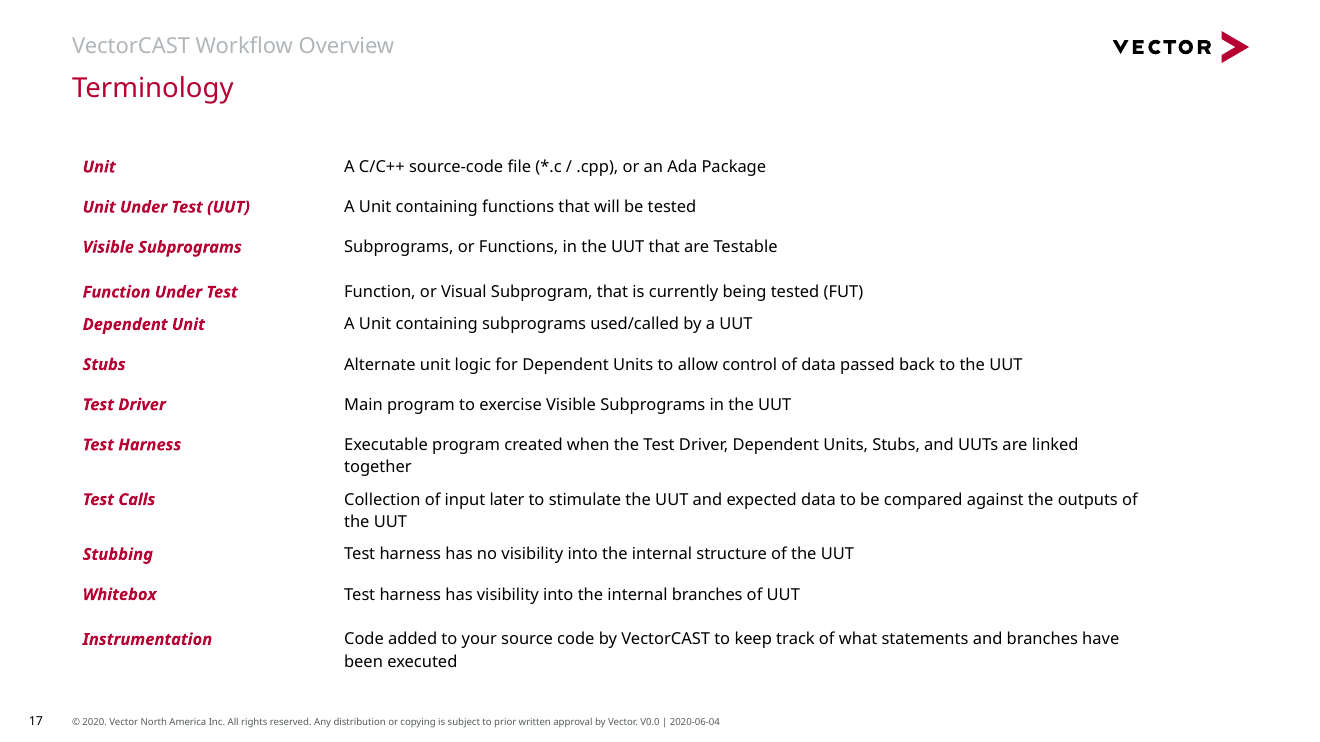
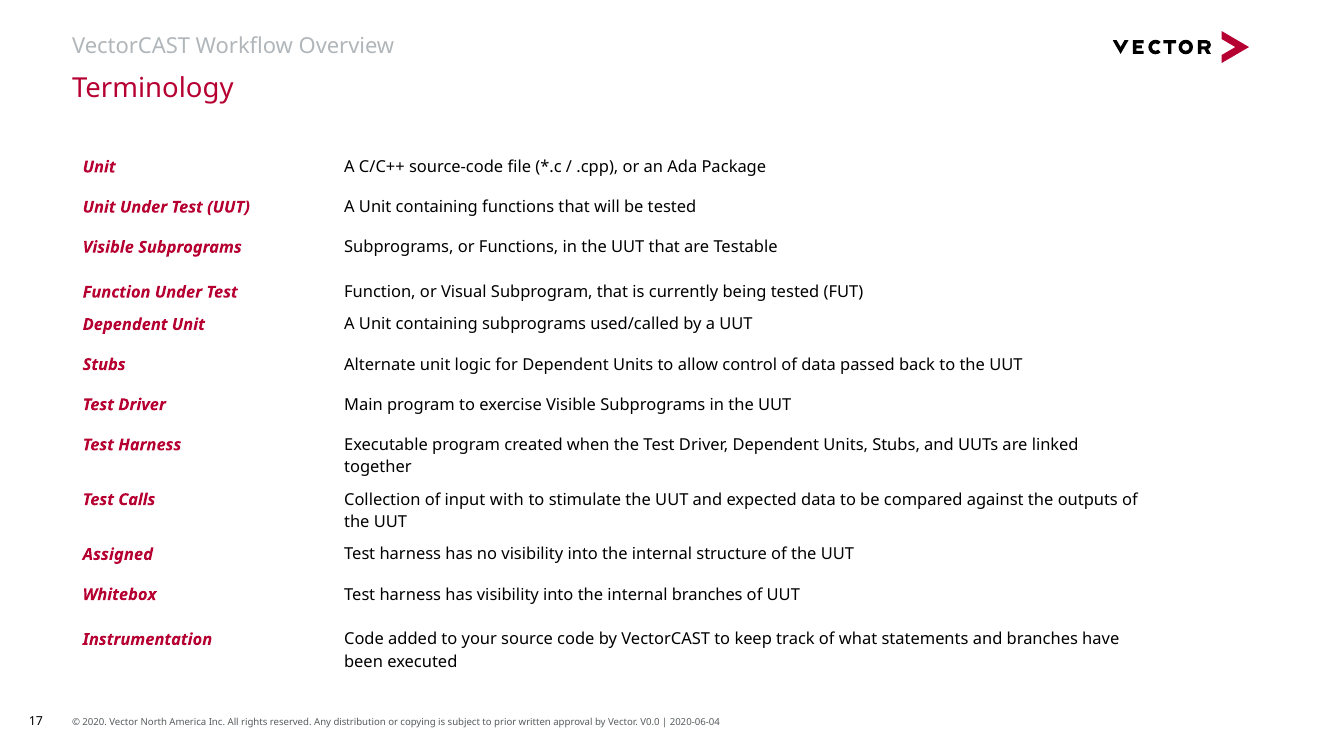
later: later -> with
Stubbing: Stubbing -> Assigned
